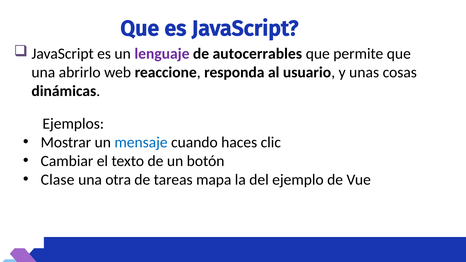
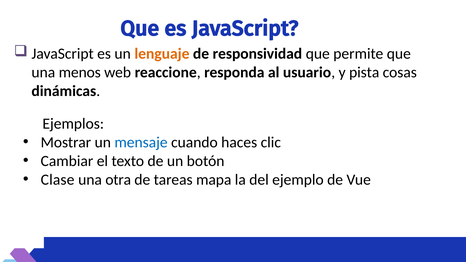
lenguaje colour: purple -> orange
autocerrables: autocerrables -> responsividad
abrirlo: abrirlo -> menos
unas: unas -> pista
